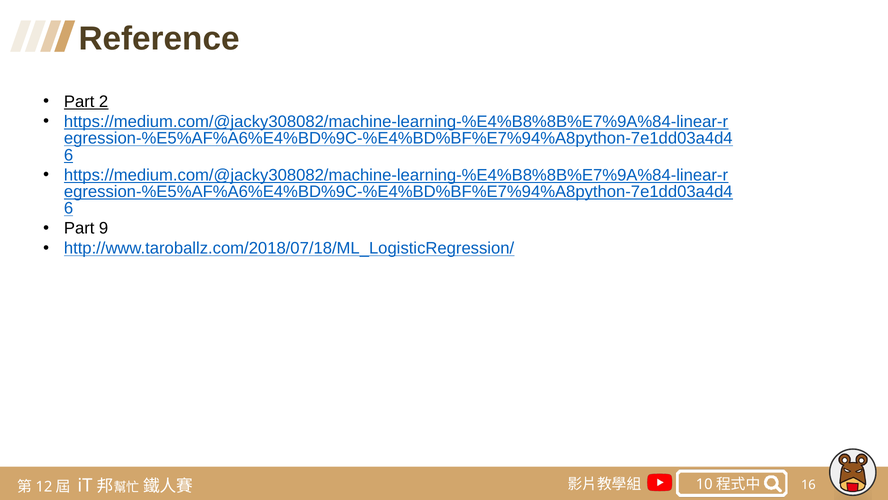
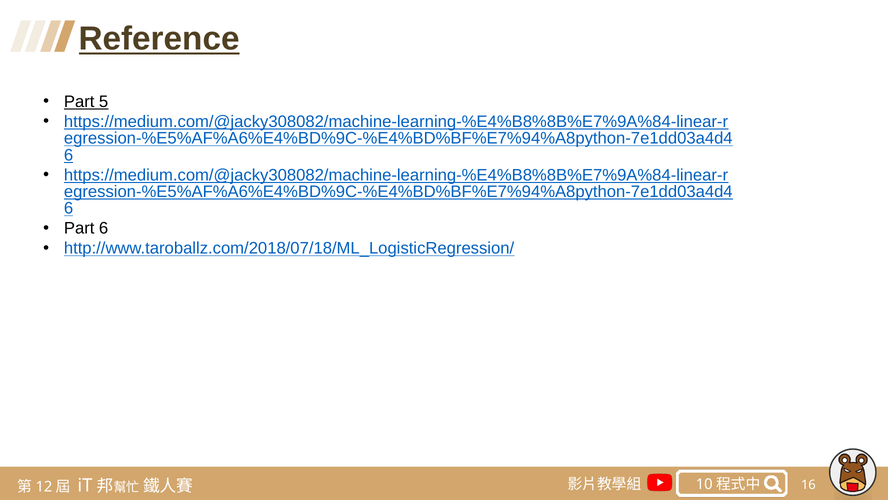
Reference underline: none -> present
2: 2 -> 5
Part 9: 9 -> 6
